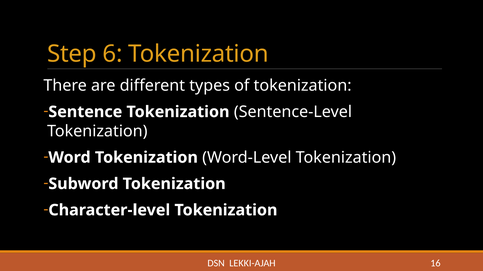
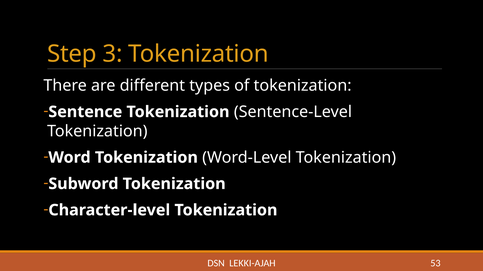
6: 6 -> 3
16: 16 -> 53
